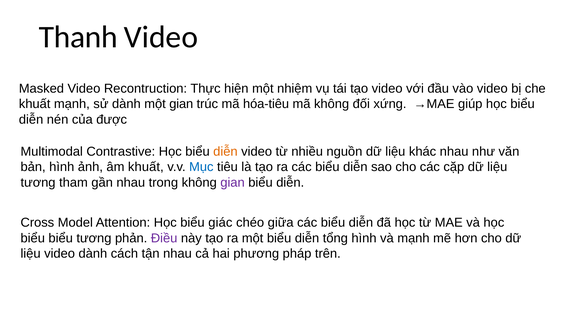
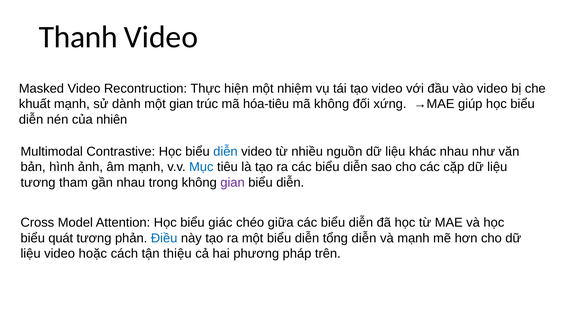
được: được -> nhiên
diễn at (225, 151) colour: orange -> blue
âm khuất: khuất -> mạnh
biểu biểu: biểu -> quát
Điều colour: purple -> blue
tổng hình: hình -> diễn
video dành: dành -> hoặc
tận nhau: nhau -> thiệu
